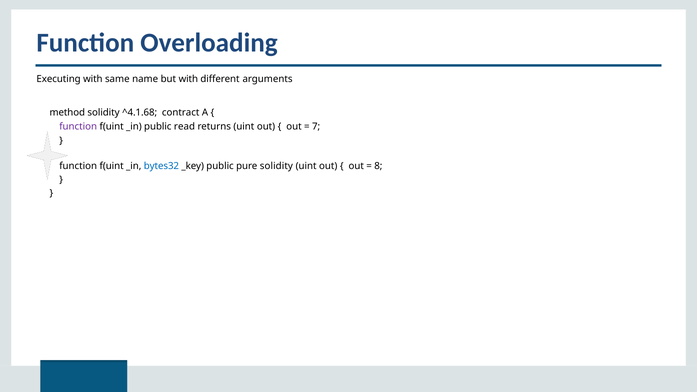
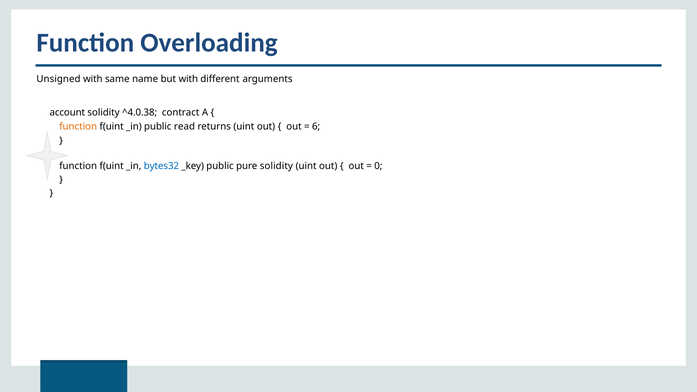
Executing: Executing -> Unsigned
method: method -> account
^4.1.68: ^4.1.68 -> ^4.0.38
function at (78, 127) colour: purple -> orange
7: 7 -> 6
8: 8 -> 0
